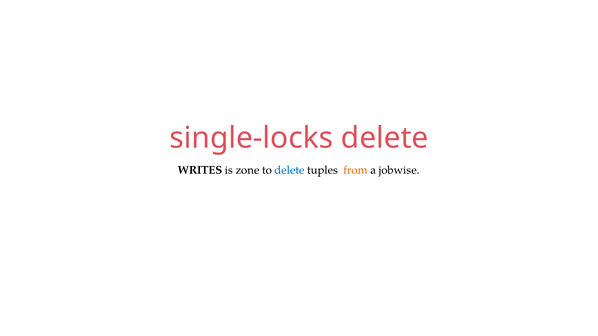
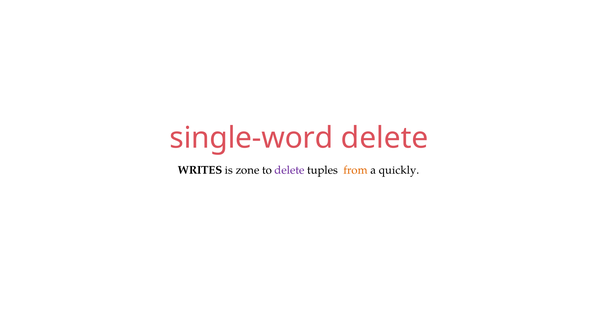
single-locks: single-locks -> single-word
delete at (290, 170) colour: blue -> purple
jobwise: jobwise -> quickly
